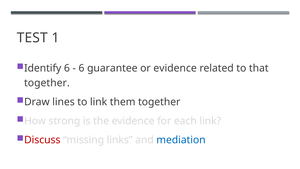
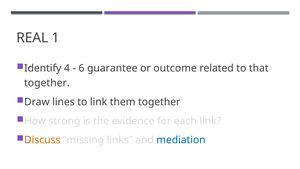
TEST: TEST -> REAL
Identify 6: 6 -> 4
or evidence: evidence -> outcome
Discuss colour: red -> orange
